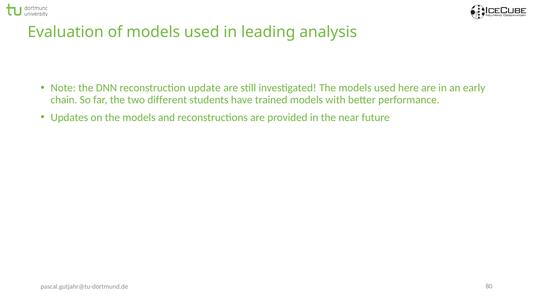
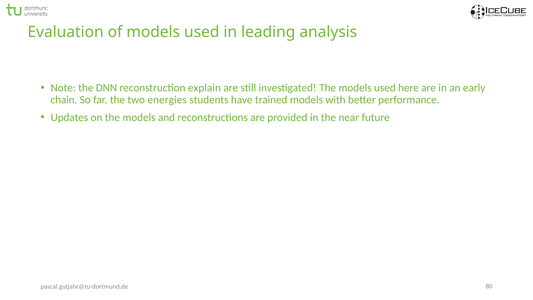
update: update -> explain
different: different -> energies
